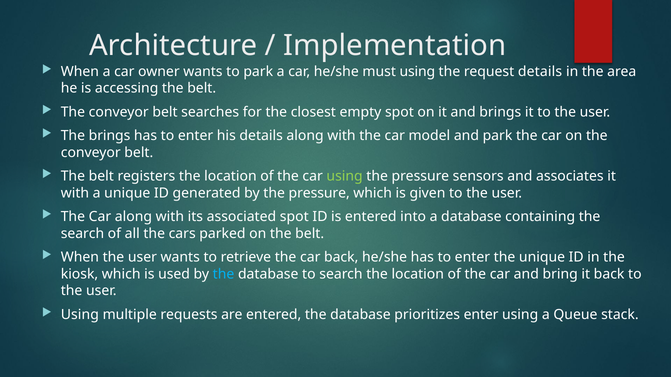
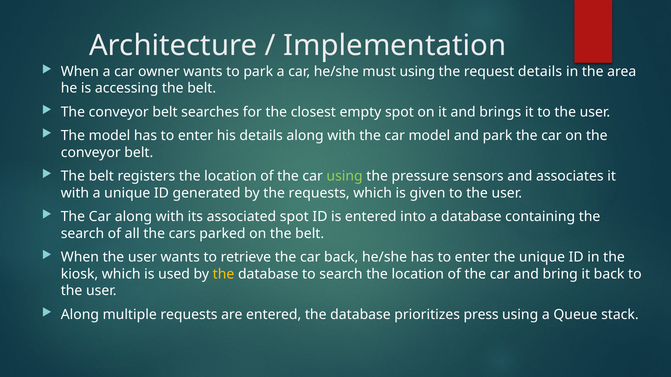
The brings: brings -> model
by the pressure: pressure -> requests
the at (224, 274) colour: light blue -> yellow
Using at (80, 315): Using -> Along
prioritizes enter: enter -> press
